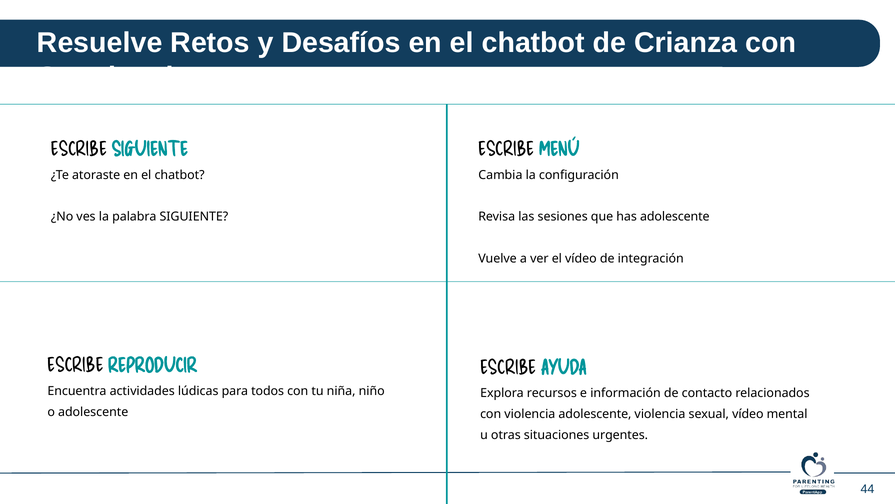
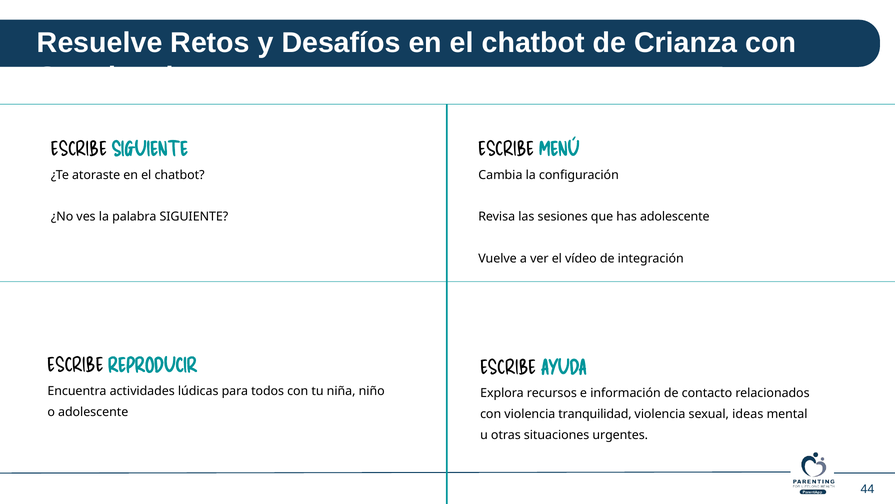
violencia adolescente: adolescente -> tranquilidad
sexual vídeo: vídeo -> ideas
